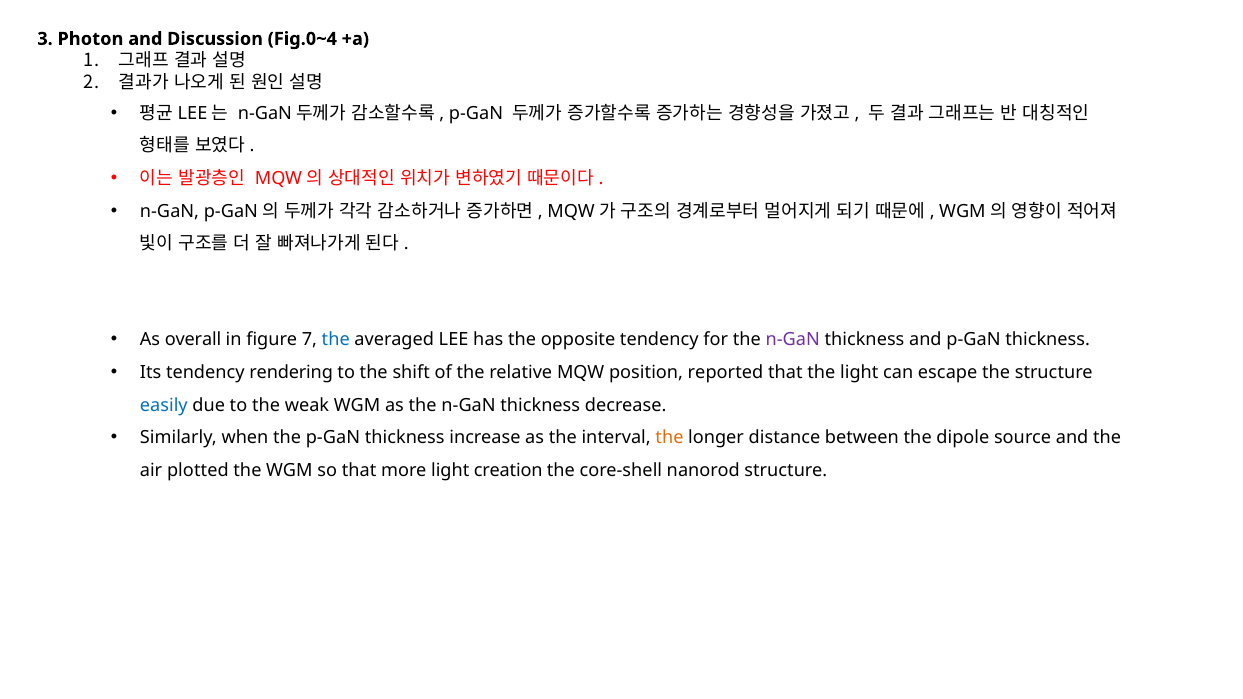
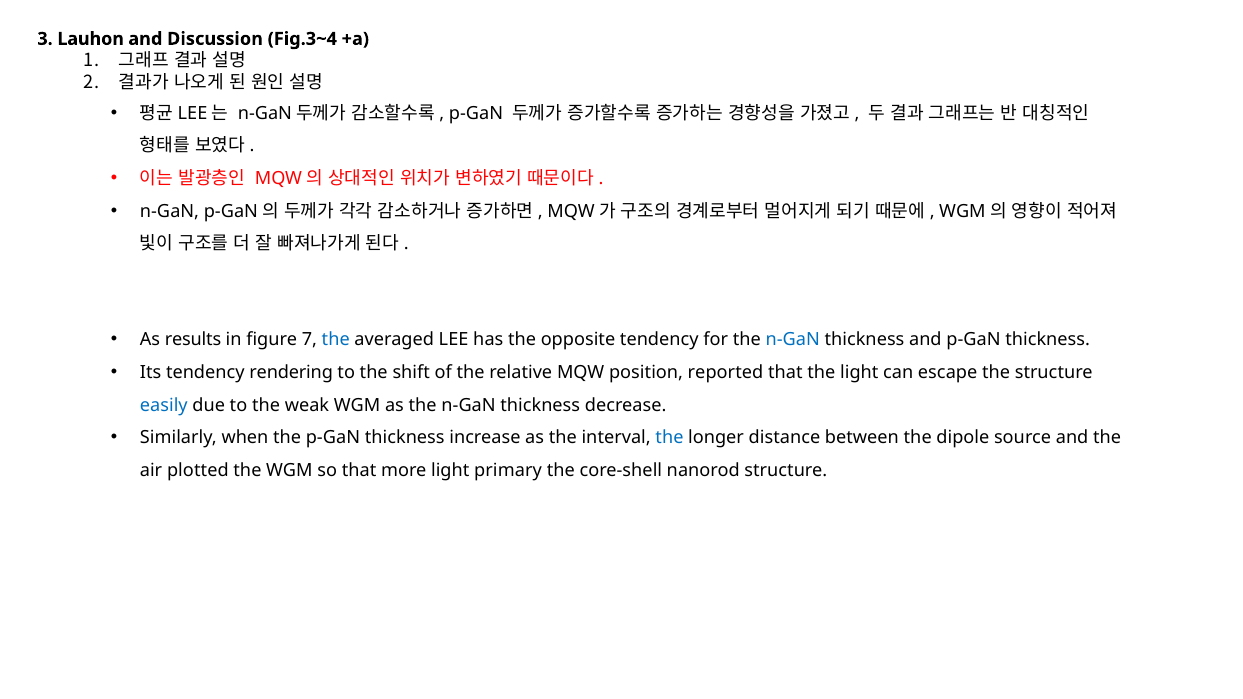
Photon: Photon -> Lauhon
Fig.0~4: Fig.0~4 -> Fig.3~4
overall: overall -> results
n-GaN at (793, 340) colour: purple -> blue
the at (669, 438) colour: orange -> blue
creation: creation -> primary
